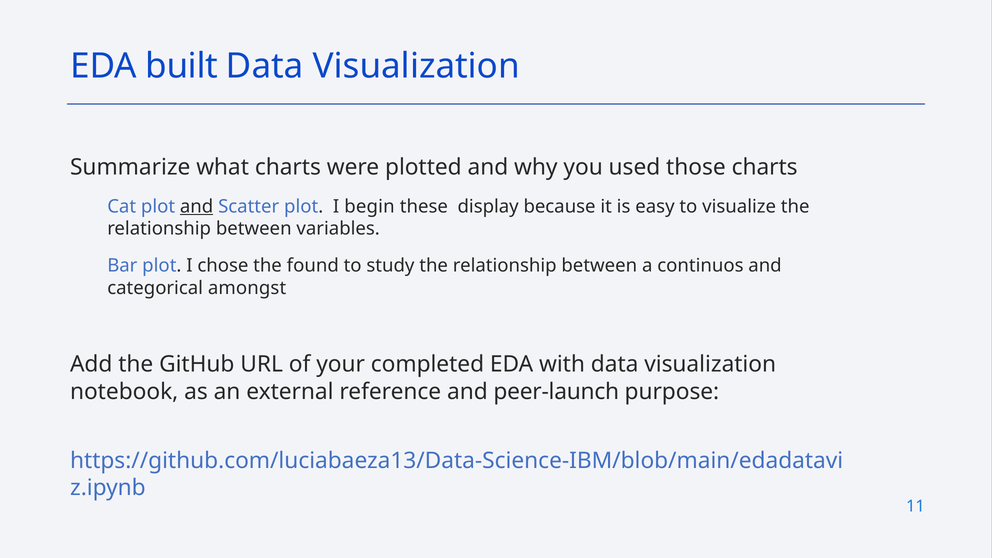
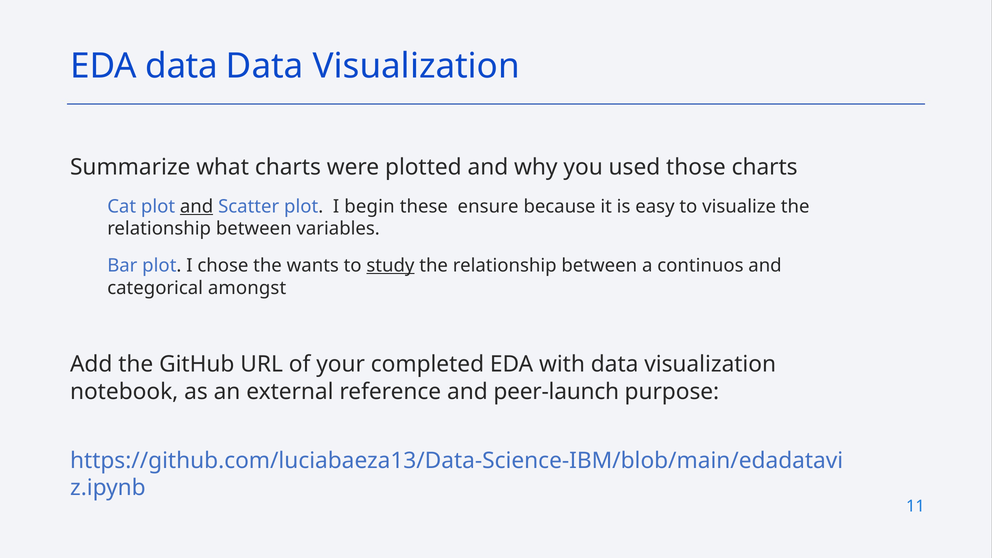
EDA built: built -> data
display: display -> ensure
found: found -> wants
study underline: none -> present
